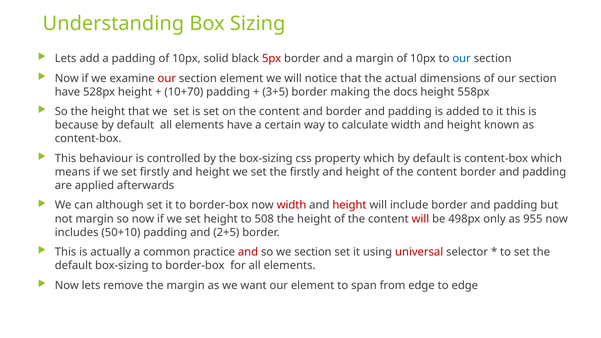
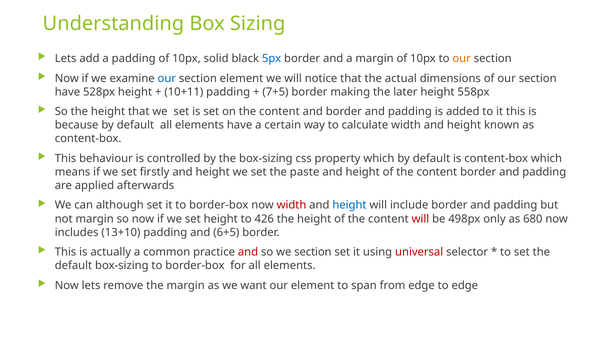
5px colour: red -> blue
our at (462, 59) colour: blue -> orange
our at (167, 78) colour: red -> blue
10+70: 10+70 -> 10+11
3+5: 3+5 -> 7+5
docs: docs -> later
the firstly: firstly -> paste
height at (349, 205) colour: red -> blue
508: 508 -> 426
955: 955 -> 680
50+10: 50+10 -> 13+10
2+5: 2+5 -> 6+5
